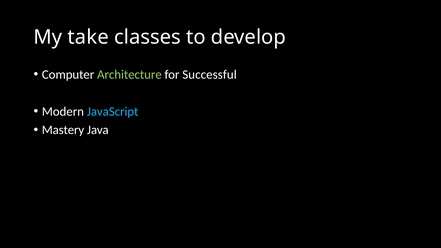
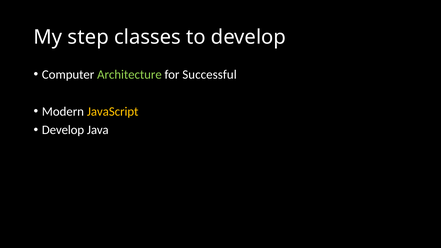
take: take -> step
JavaScript colour: light blue -> yellow
Mastery at (63, 130): Mastery -> Develop
